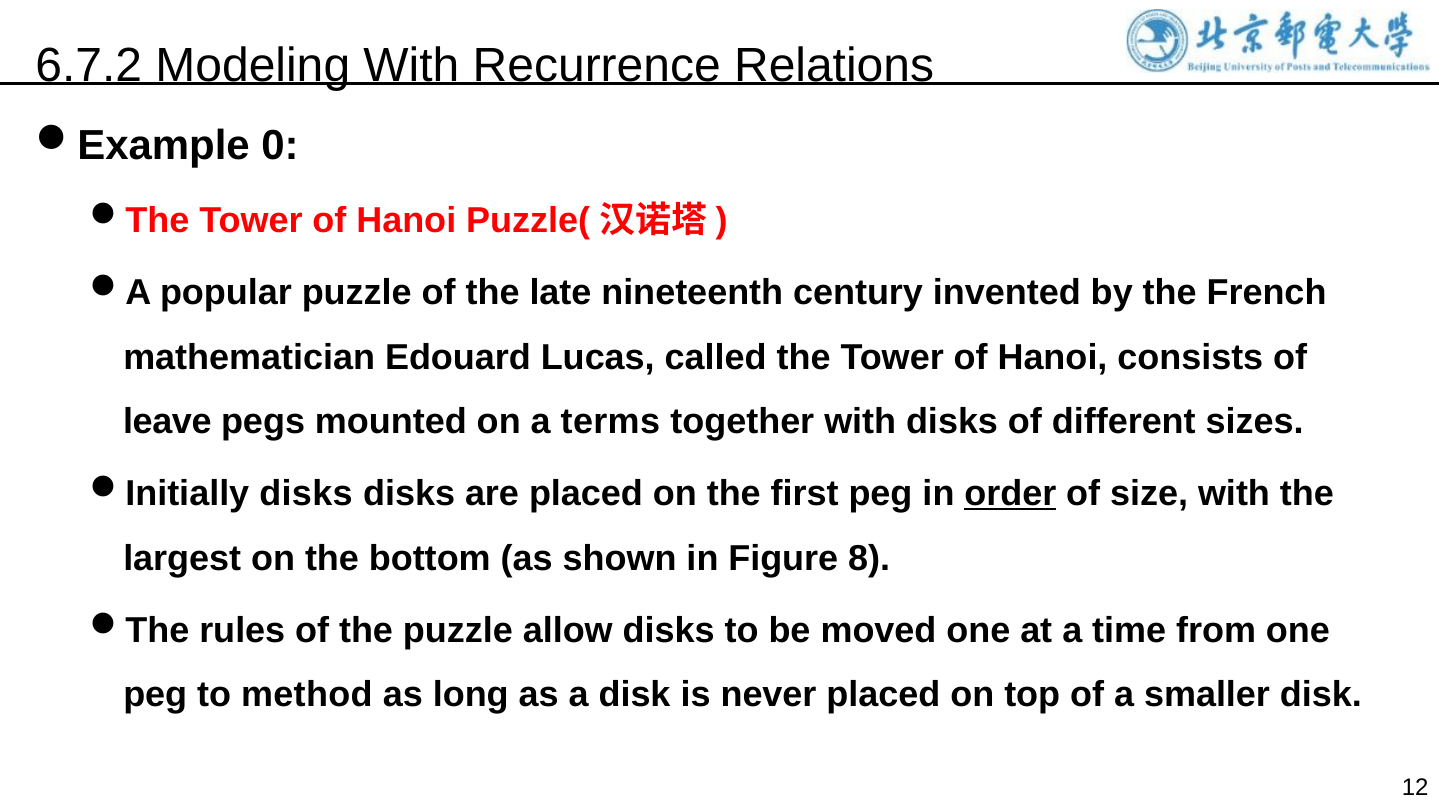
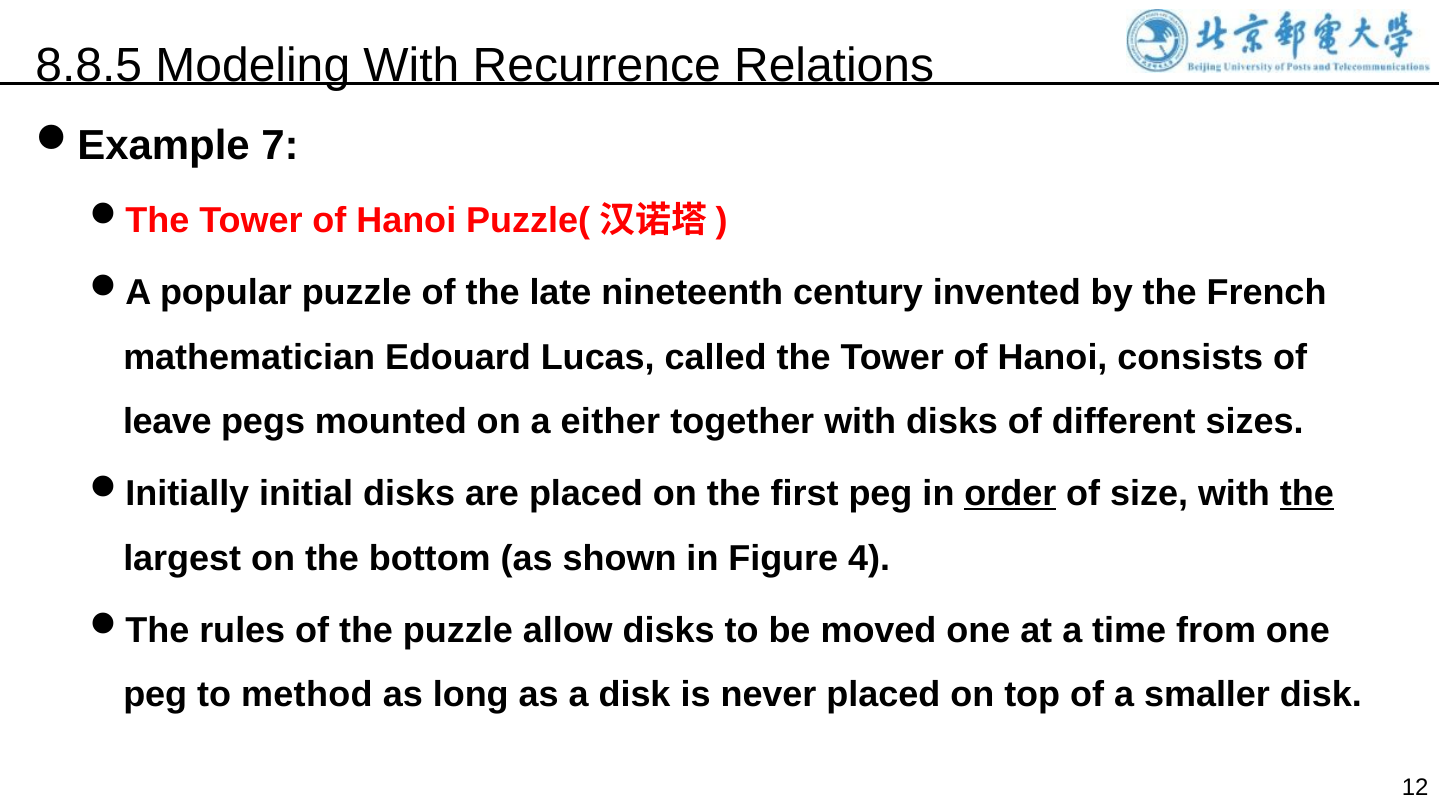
6.7.2: 6.7.2 -> 8.8.5
0: 0 -> 7
terms: terms -> either
disks at (306, 494): disks -> initial
the at (1307, 494) underline: none -> present
8: 8 -> 4
